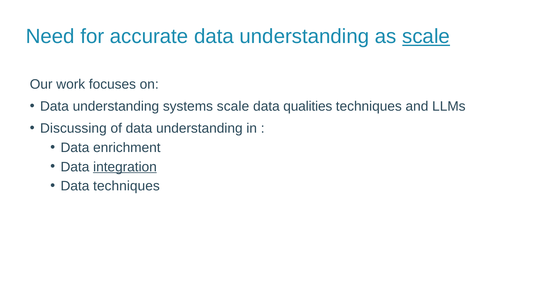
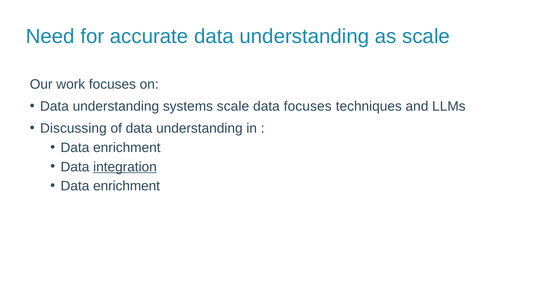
scale at (426, 36) underline: present -> none
data qualities: qualities -> focuses
techniques at (126, 186): techniques -> enrichment
